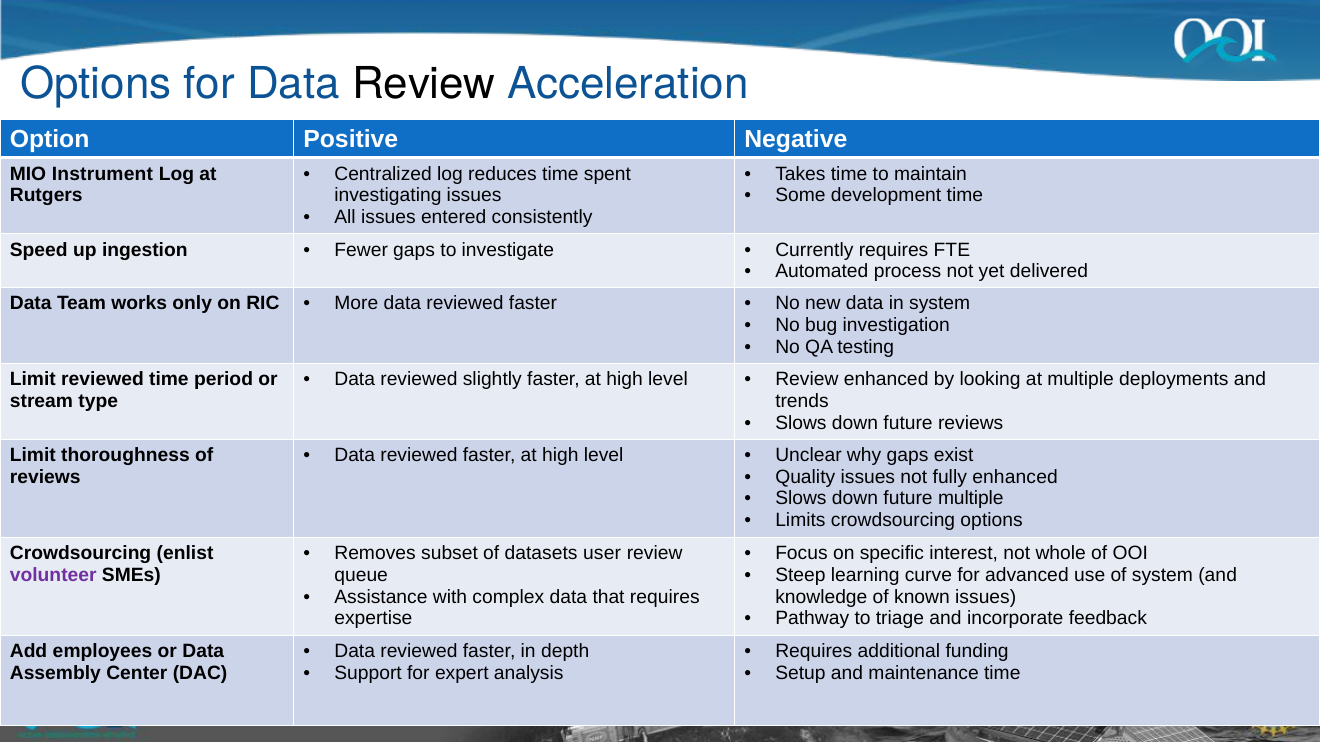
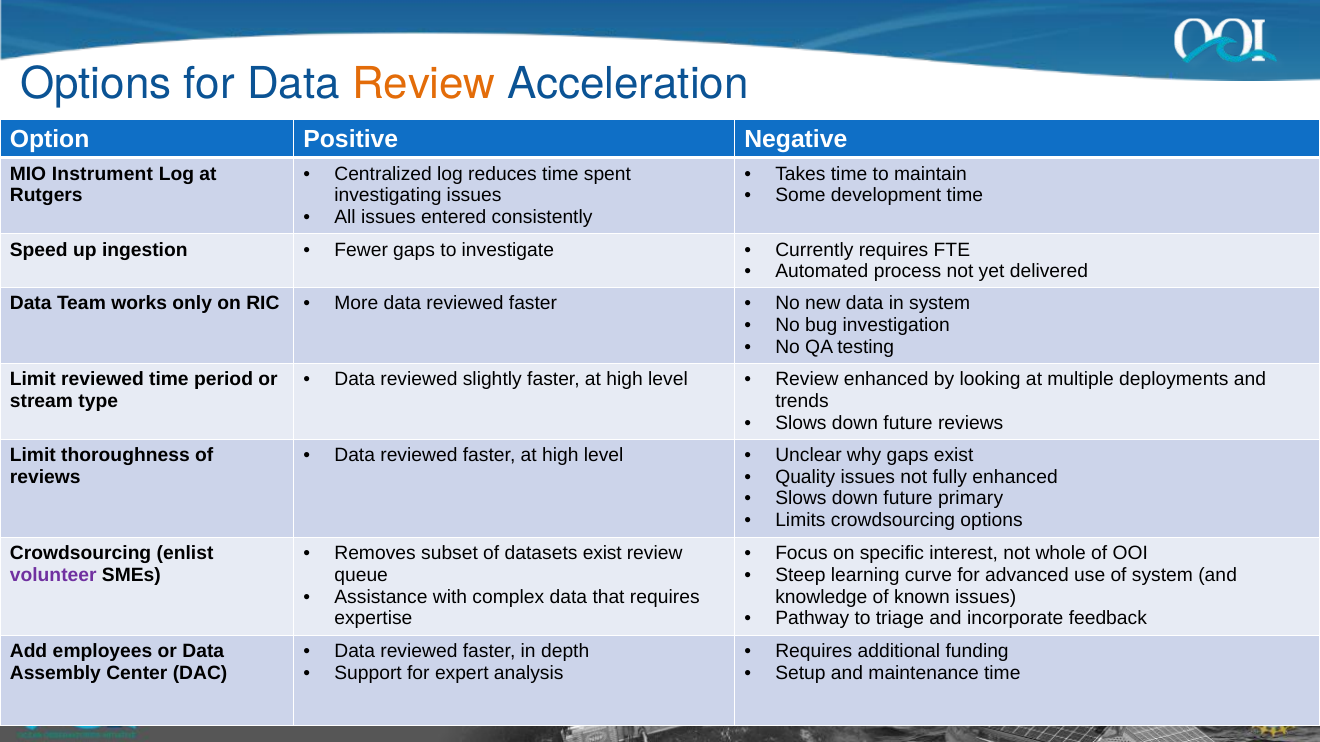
Review at (424, 84) colour: black -> orange
future multiple: multiple -> primary
datasets user: user -> exist
